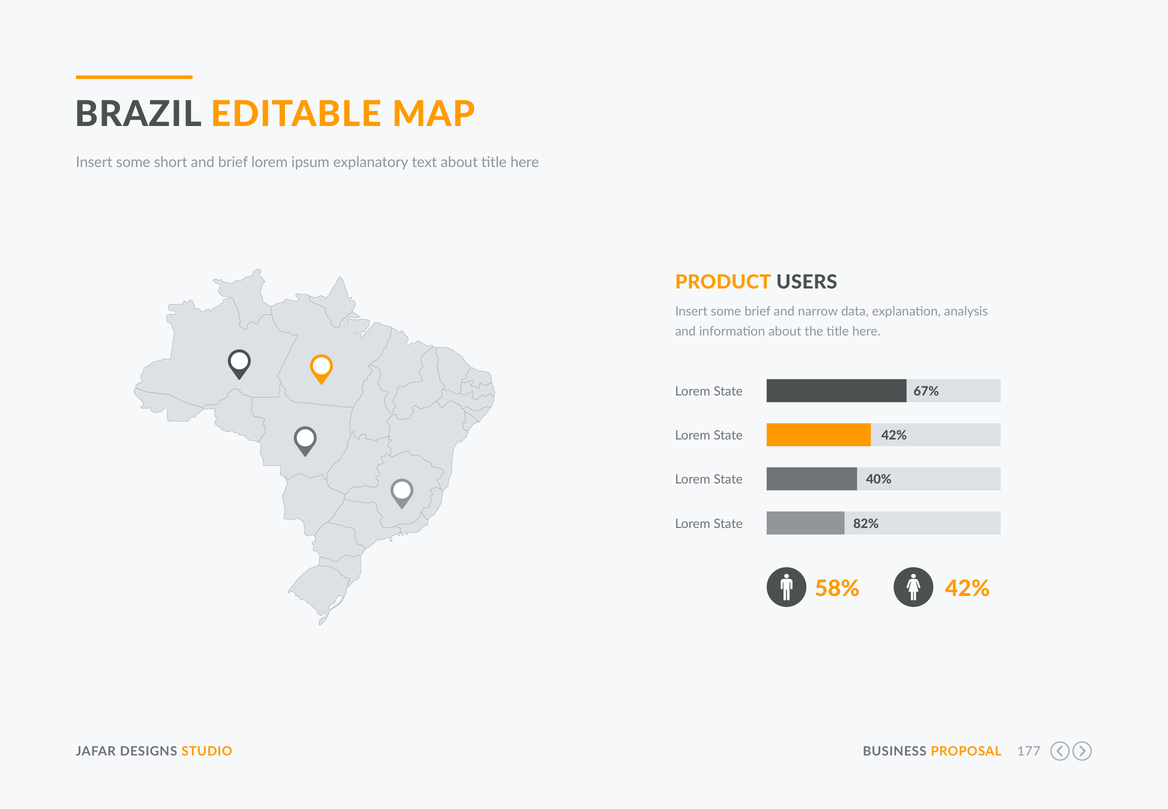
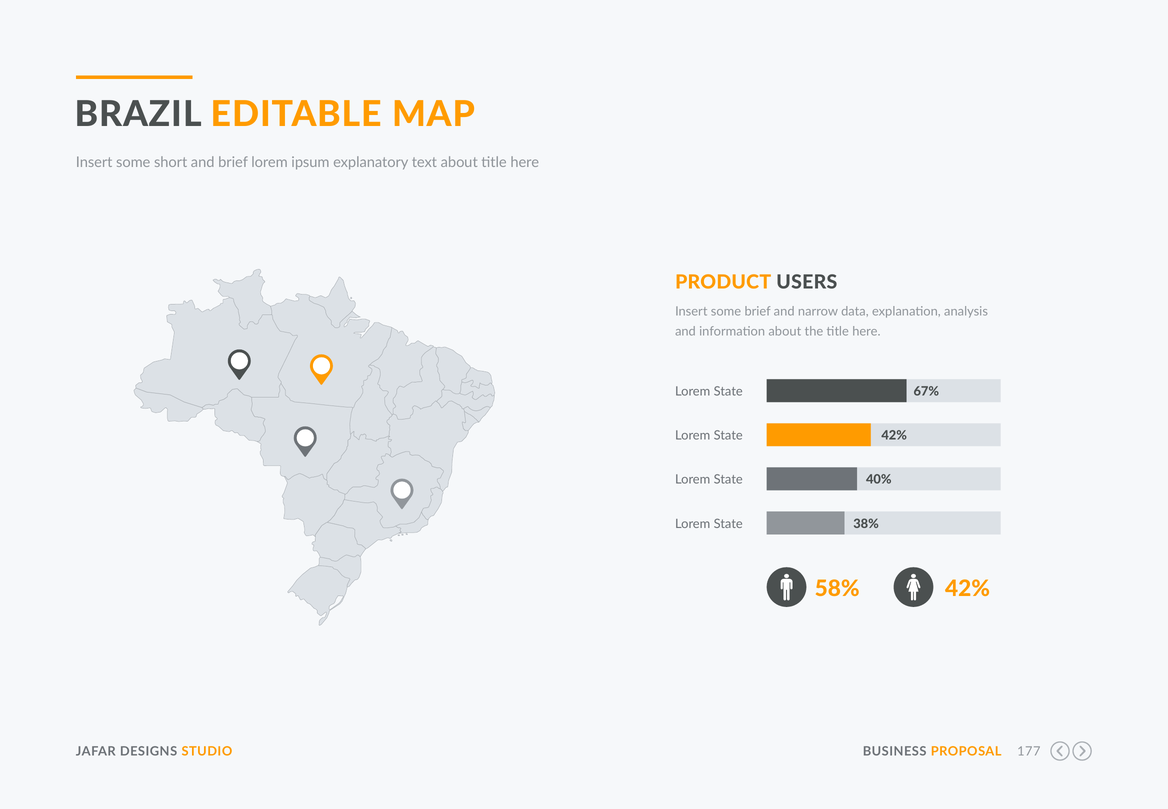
82%: 82% -> 38%
